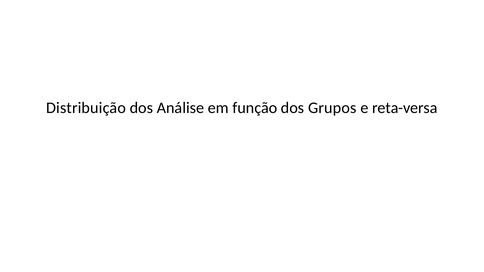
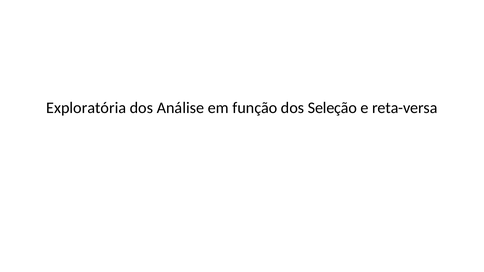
Distribuição: Distribuição -> Exploratória
Grupos: Grupos -> Seleção
